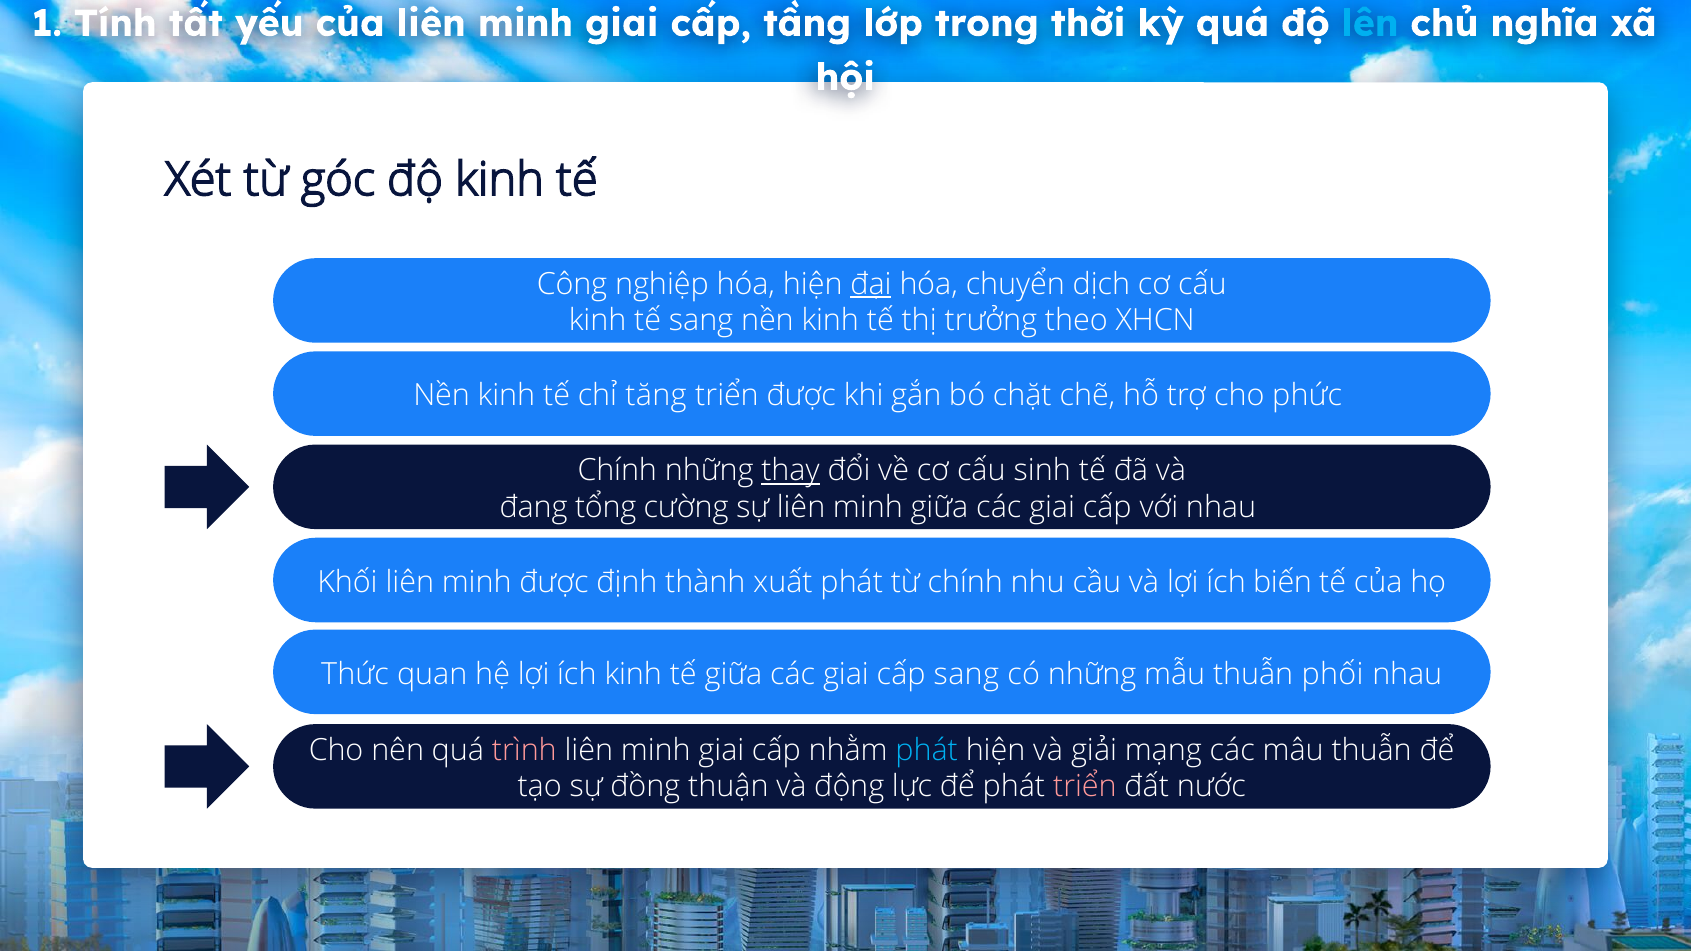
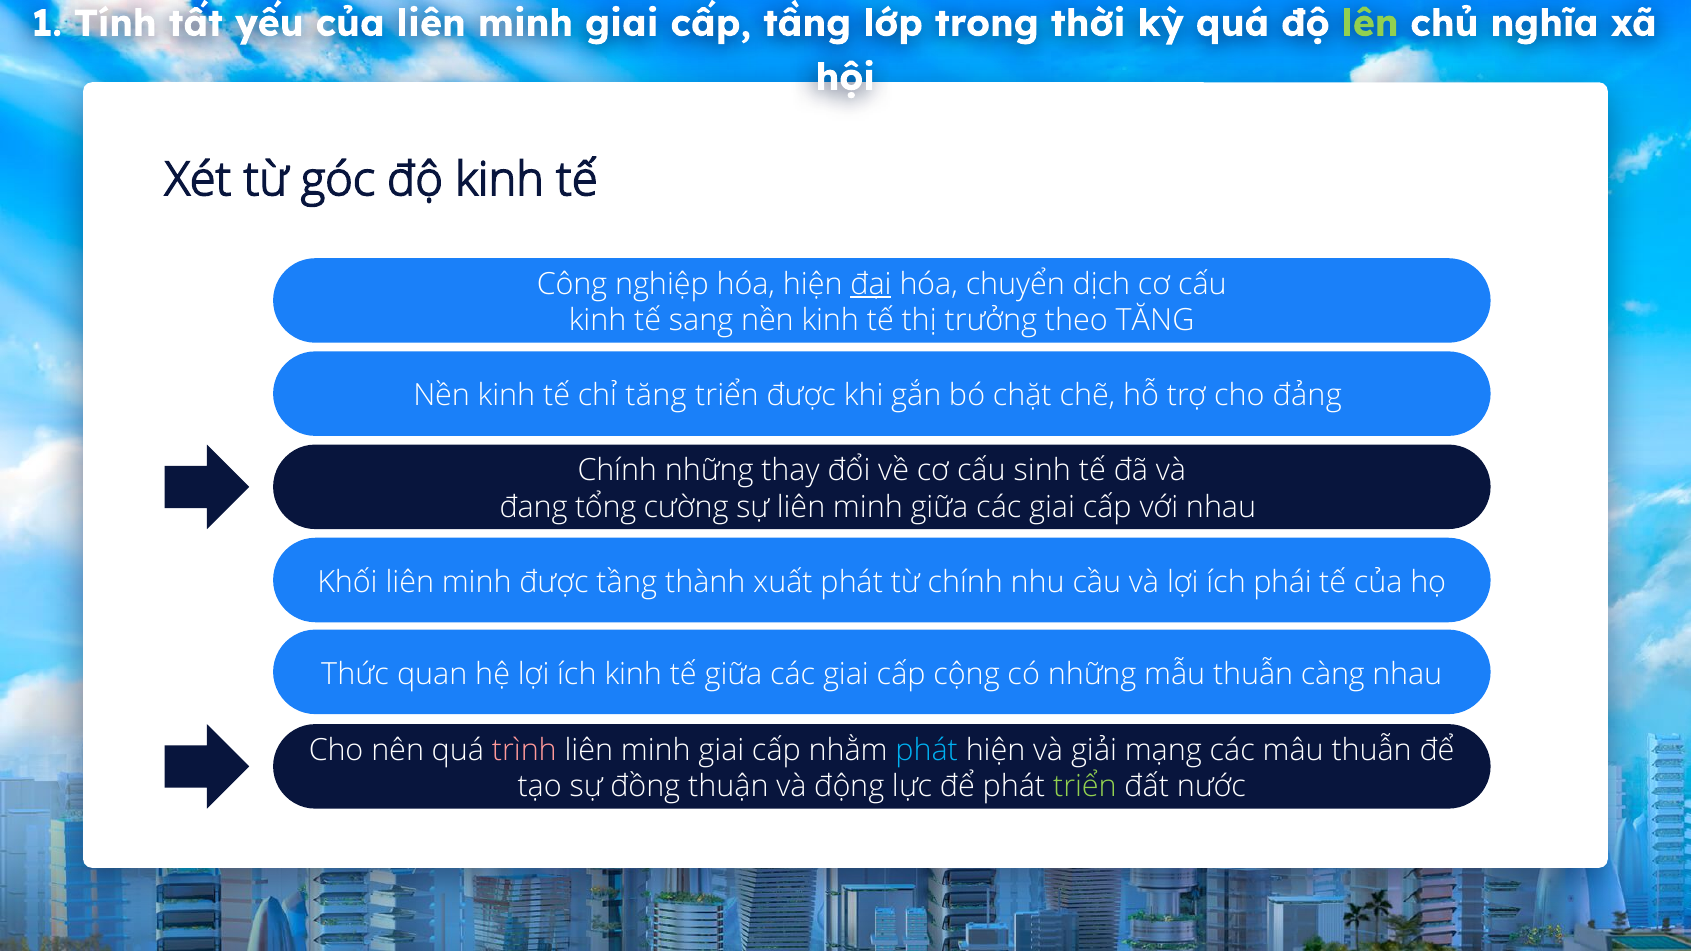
lên colour: light blue -> light green
theo XHCN: XHCN -> TĂNG
phức: phức -> đảng
thay underline: present -> none
được định: định -> tầng
biến: biến -> phái
cấp sang: sang -> cộng
phối: phối -> càng
triển at (1085, 787) colour: pink -> light green
